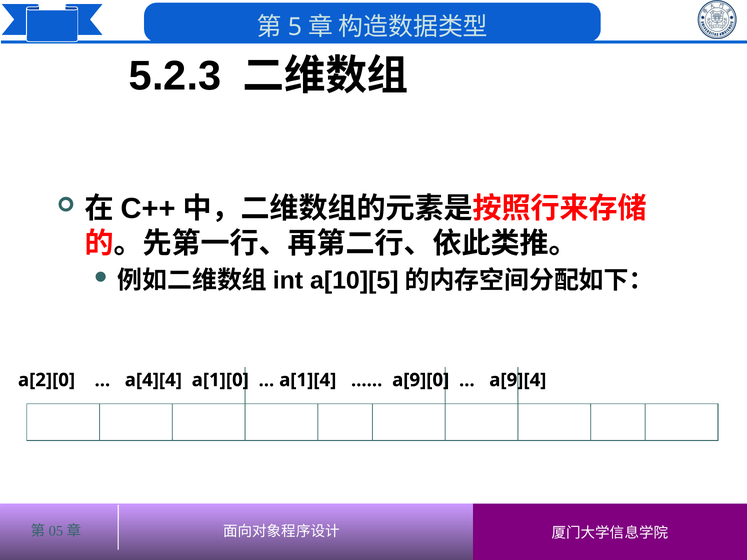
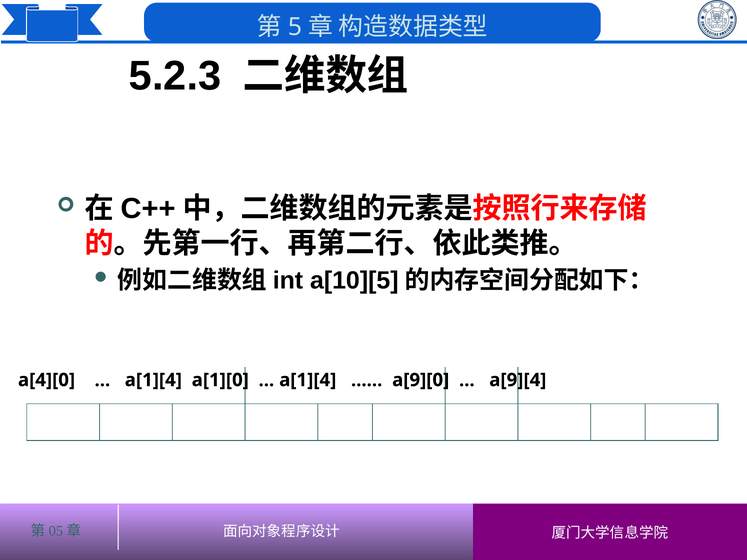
a[2][0: a[2][0 -> a[4][0
a[4][4 at (153, 380): a[4][4 -> a[1][4
